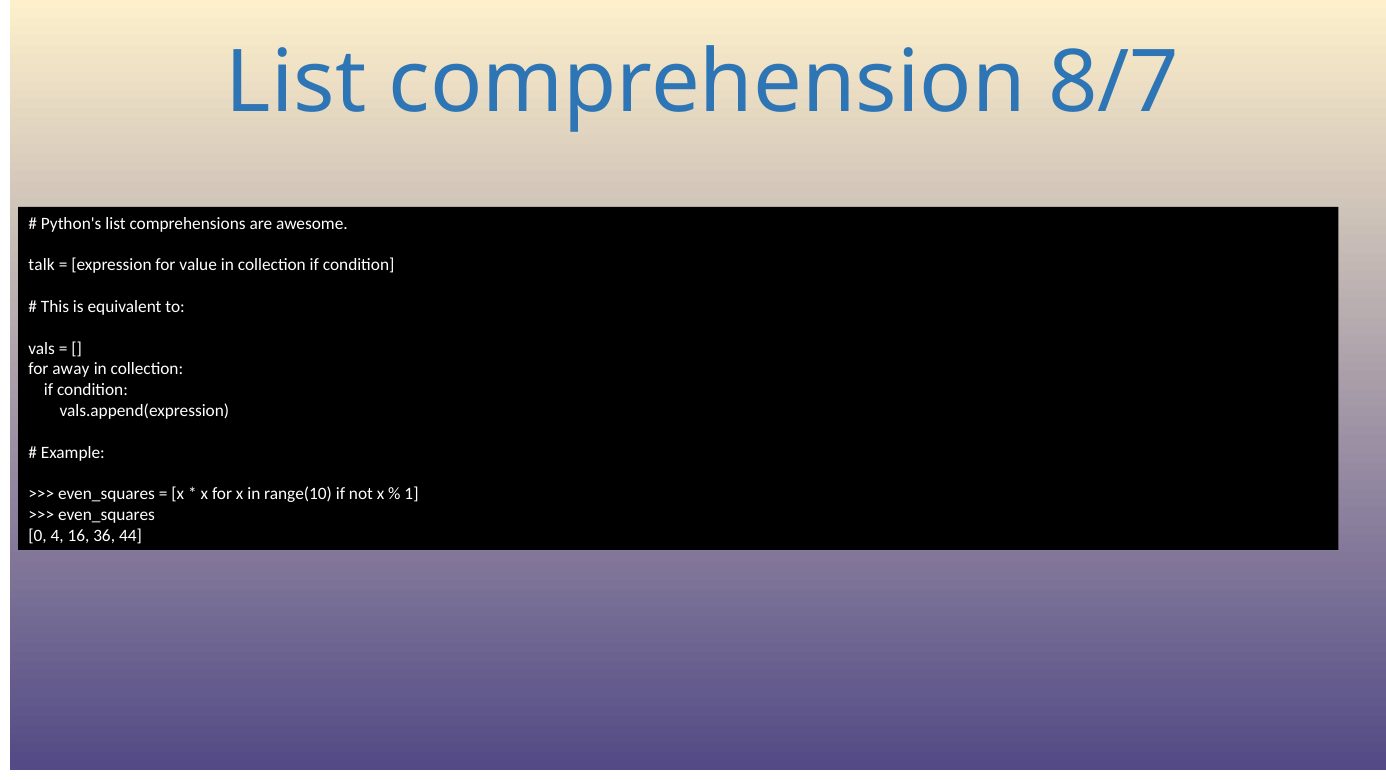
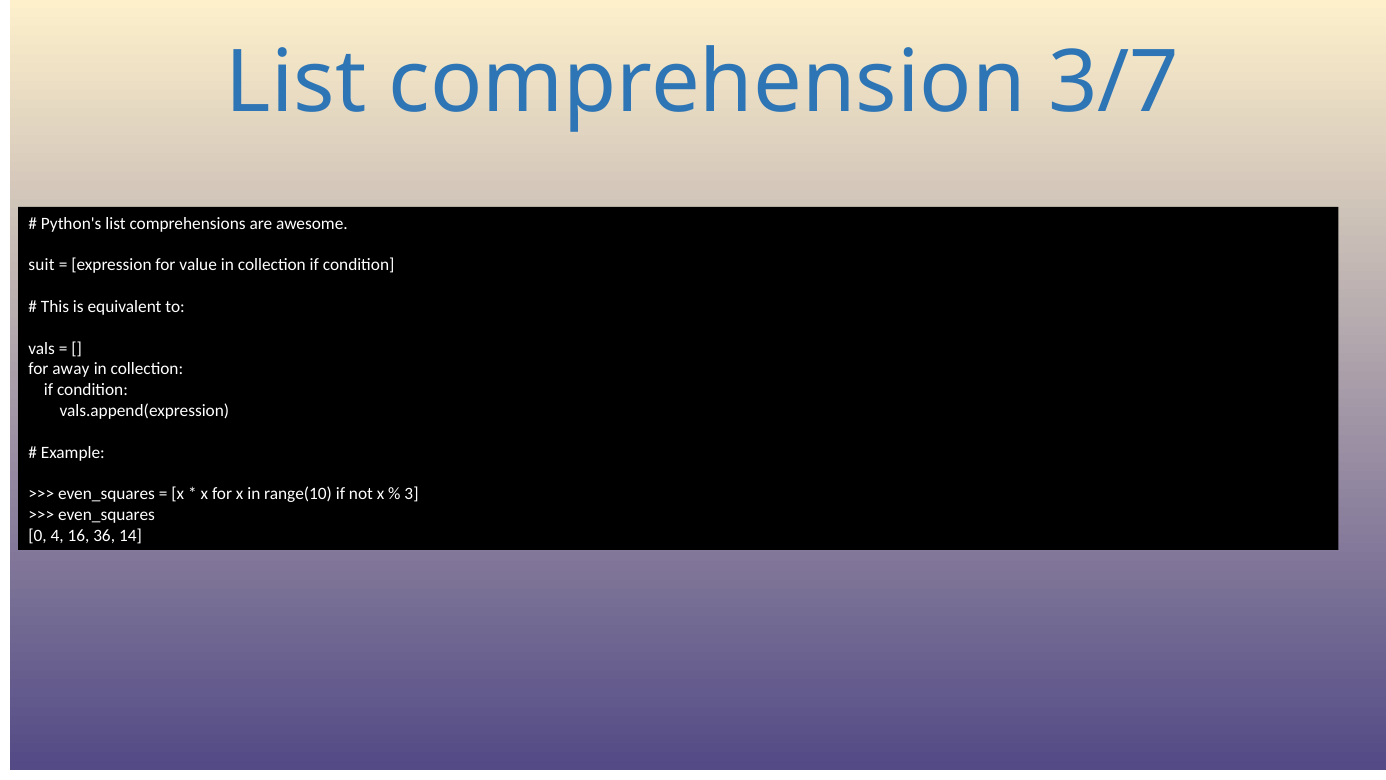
8/7: 8/7 -> 3/7
talk: talk -> suit
1: 1 -> 3
44: 44 -> 14
